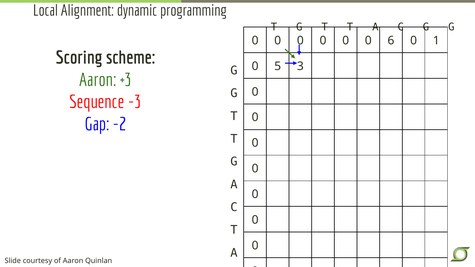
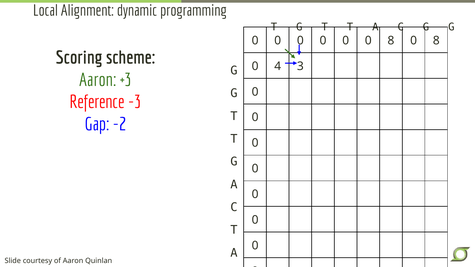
0 0 6: 6 -> 8
1 at (436, 41): 1 -> 8
5: 5 -> 4
Sequence: Sequence -> Reference
